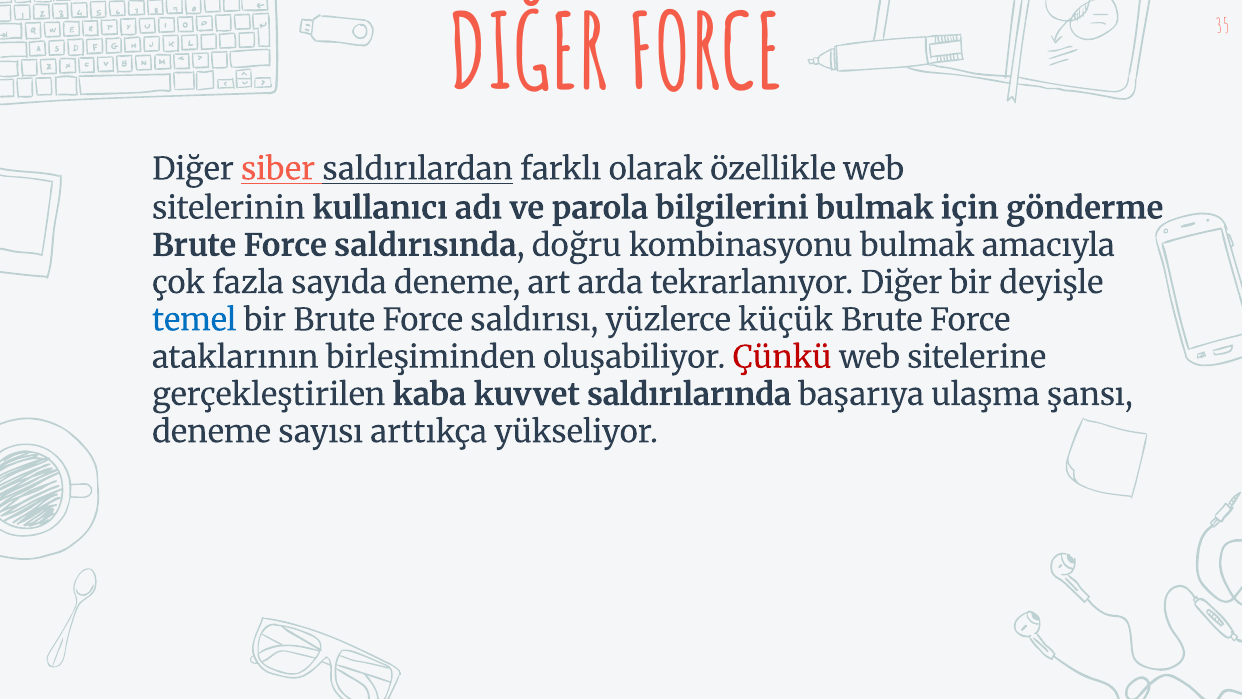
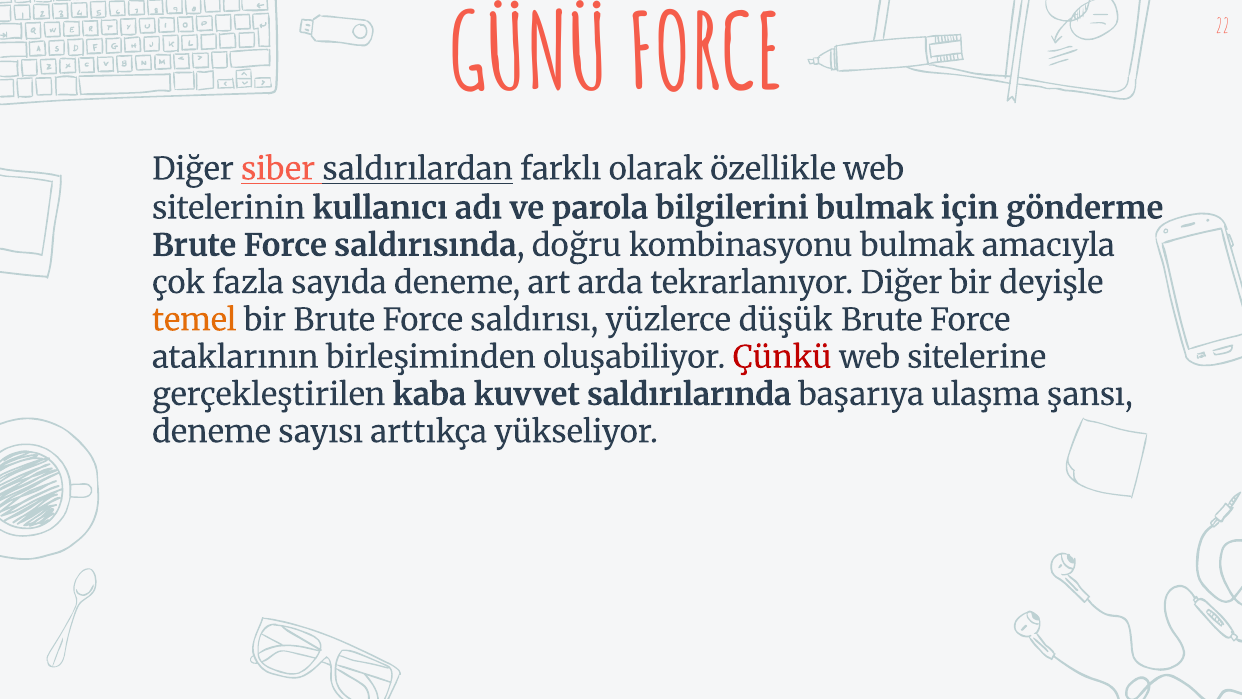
DIĞER at (529, 56): DIĞER -> GÜNÜ
35: 35 -> 22
temel colour: blue -> orange
küçük: küçük -> düşük
